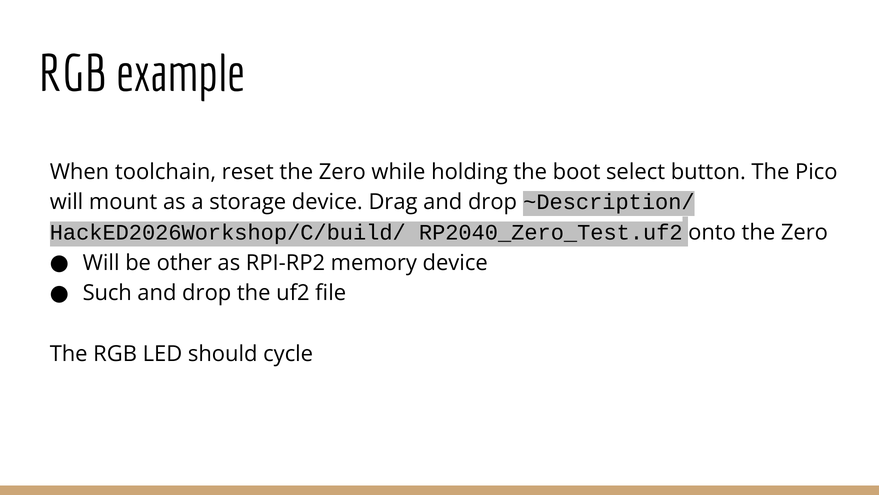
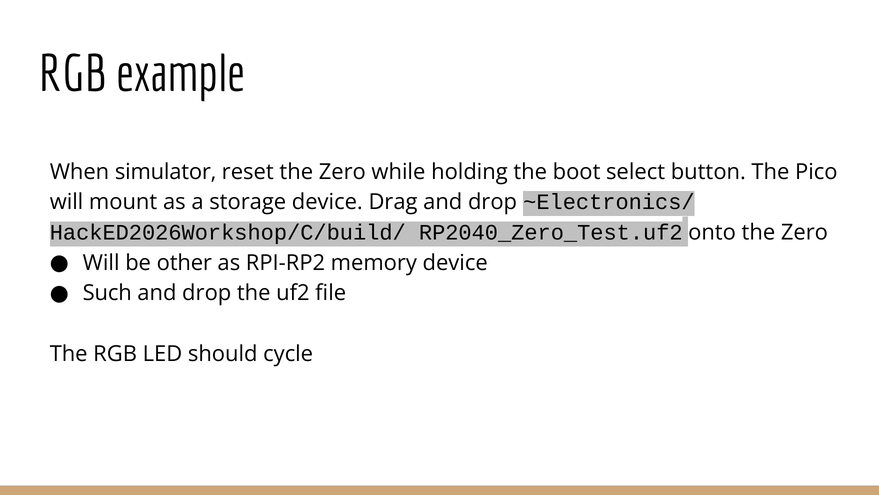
toolchain: toolchain -> simulator
~Description/: ~Description/ -> ~Electronics/
